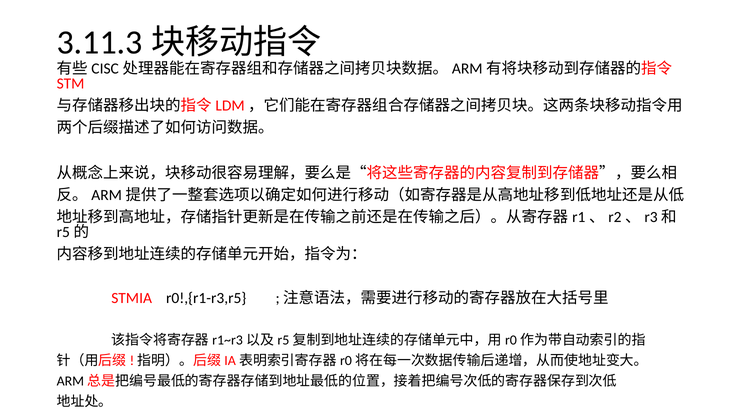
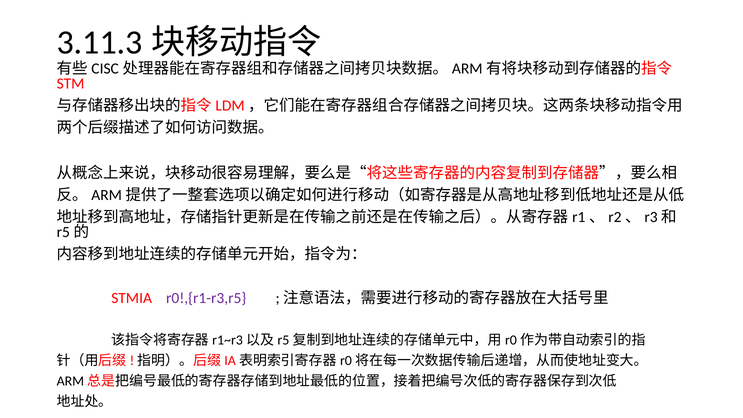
r0!,{r1-r3,r5 colour: black -> purple
